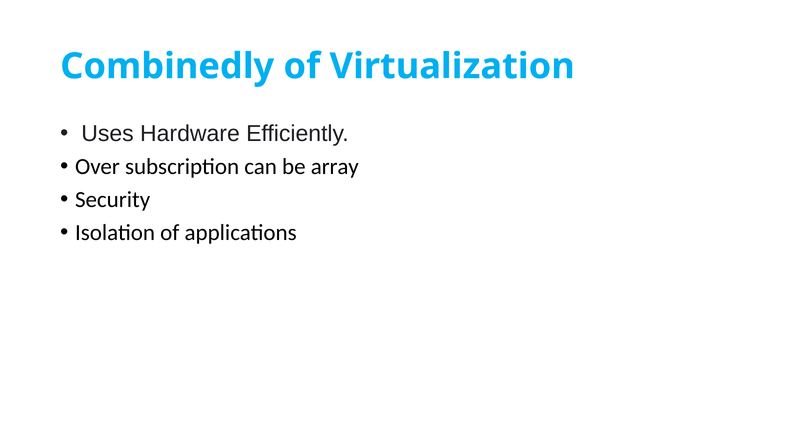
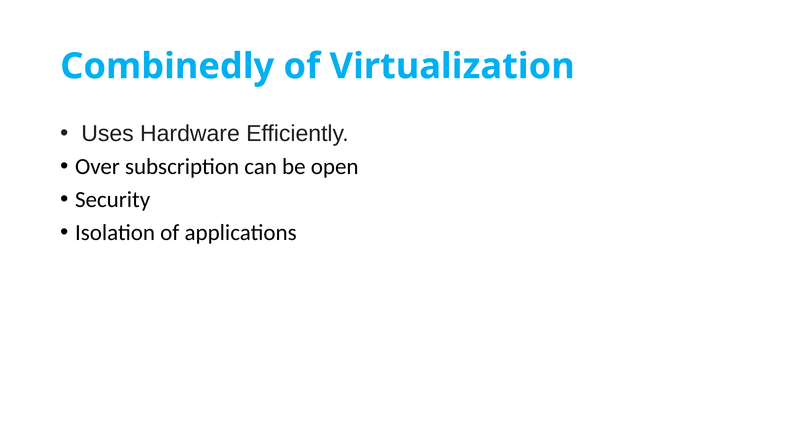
array: array -> open
